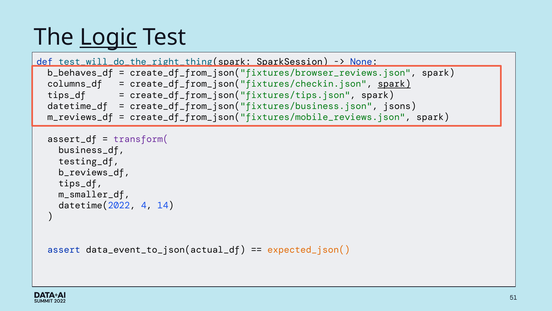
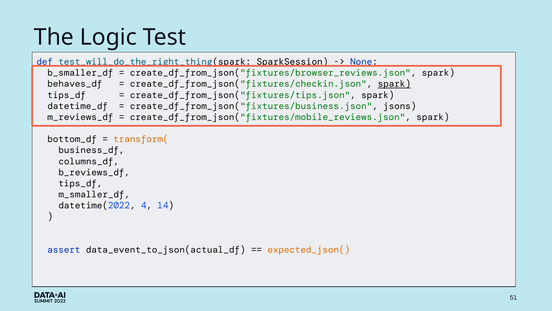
Logic underline: present -> none
b_behaves_df: b_behaves_df -> b_smaller_df
columns_df: columns_df -> behaves_df
assert_df: assert_df -> bottom_df
transform( colour: purple -> orange
testing_df: testing_df -> columns_df
